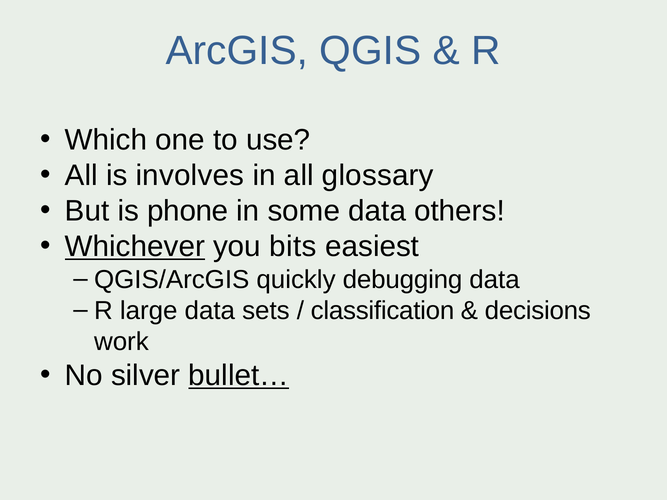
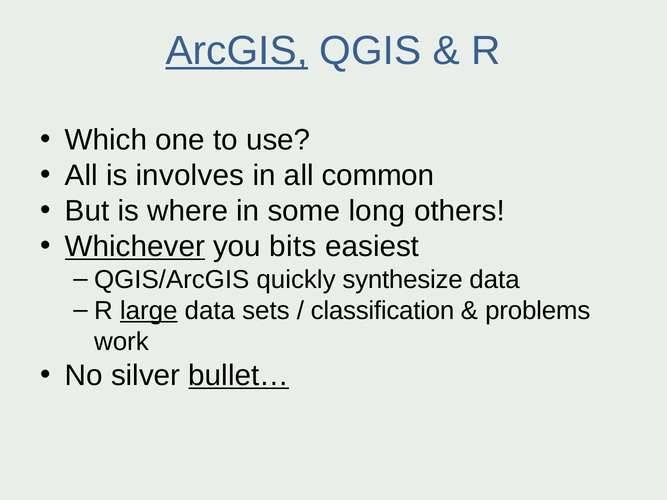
ArcGIS underline: none -> present
glossary: glossary -> common
phone: phone -> where
some data: data -> long
debugging: debugging -> synthesize
large underline: none -> present
decisions: decisions -> problems
